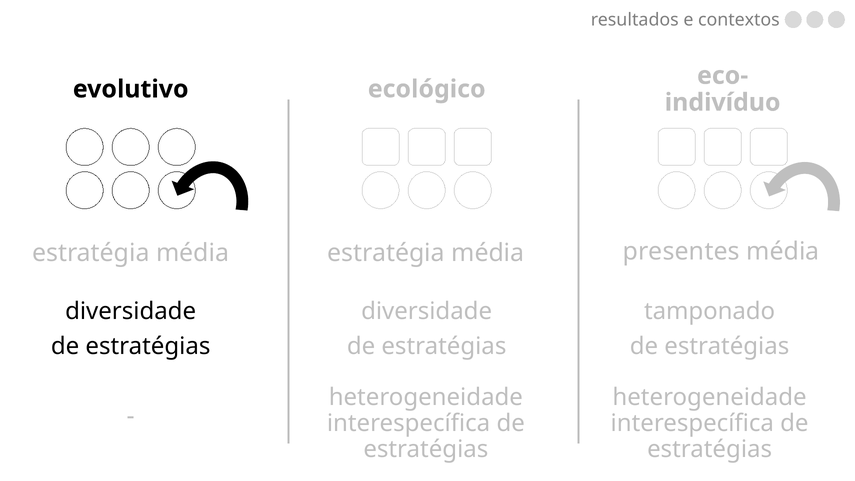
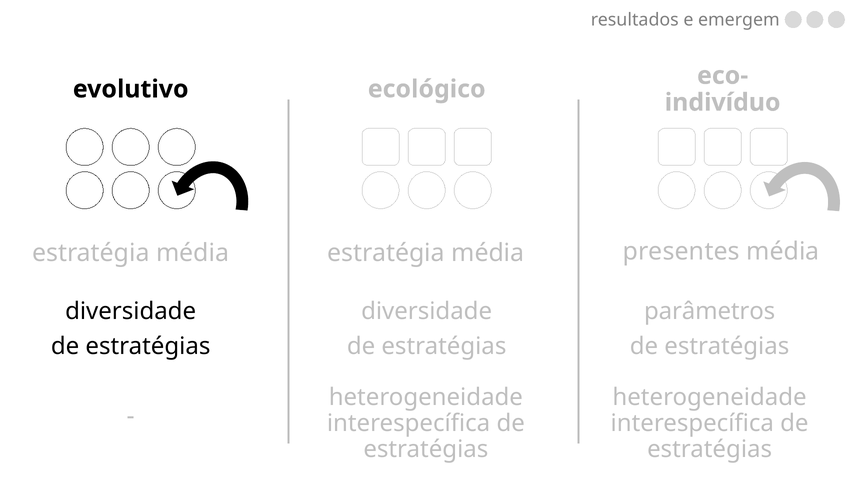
contextos: contextos -> emergem
tamponado: tamponado -> parâmetros
